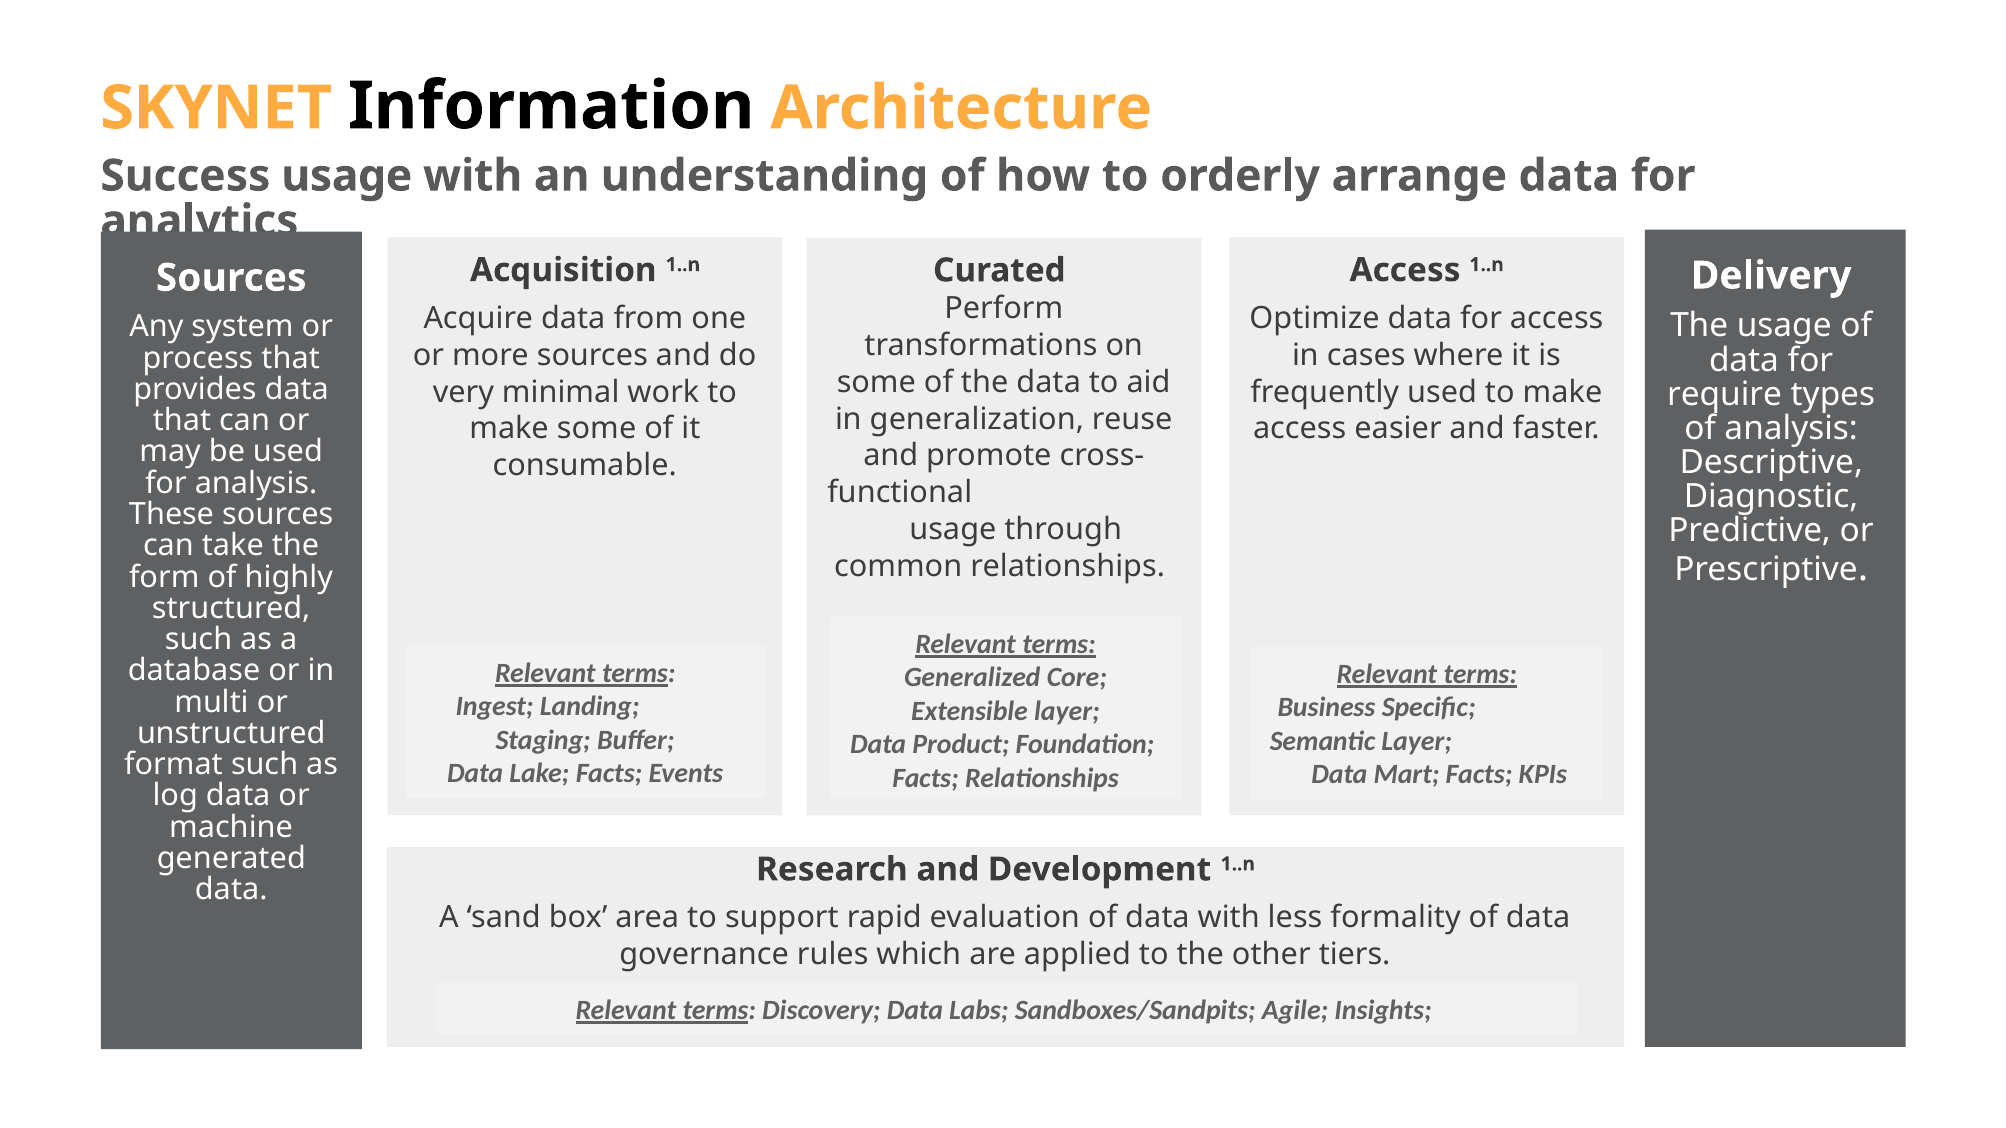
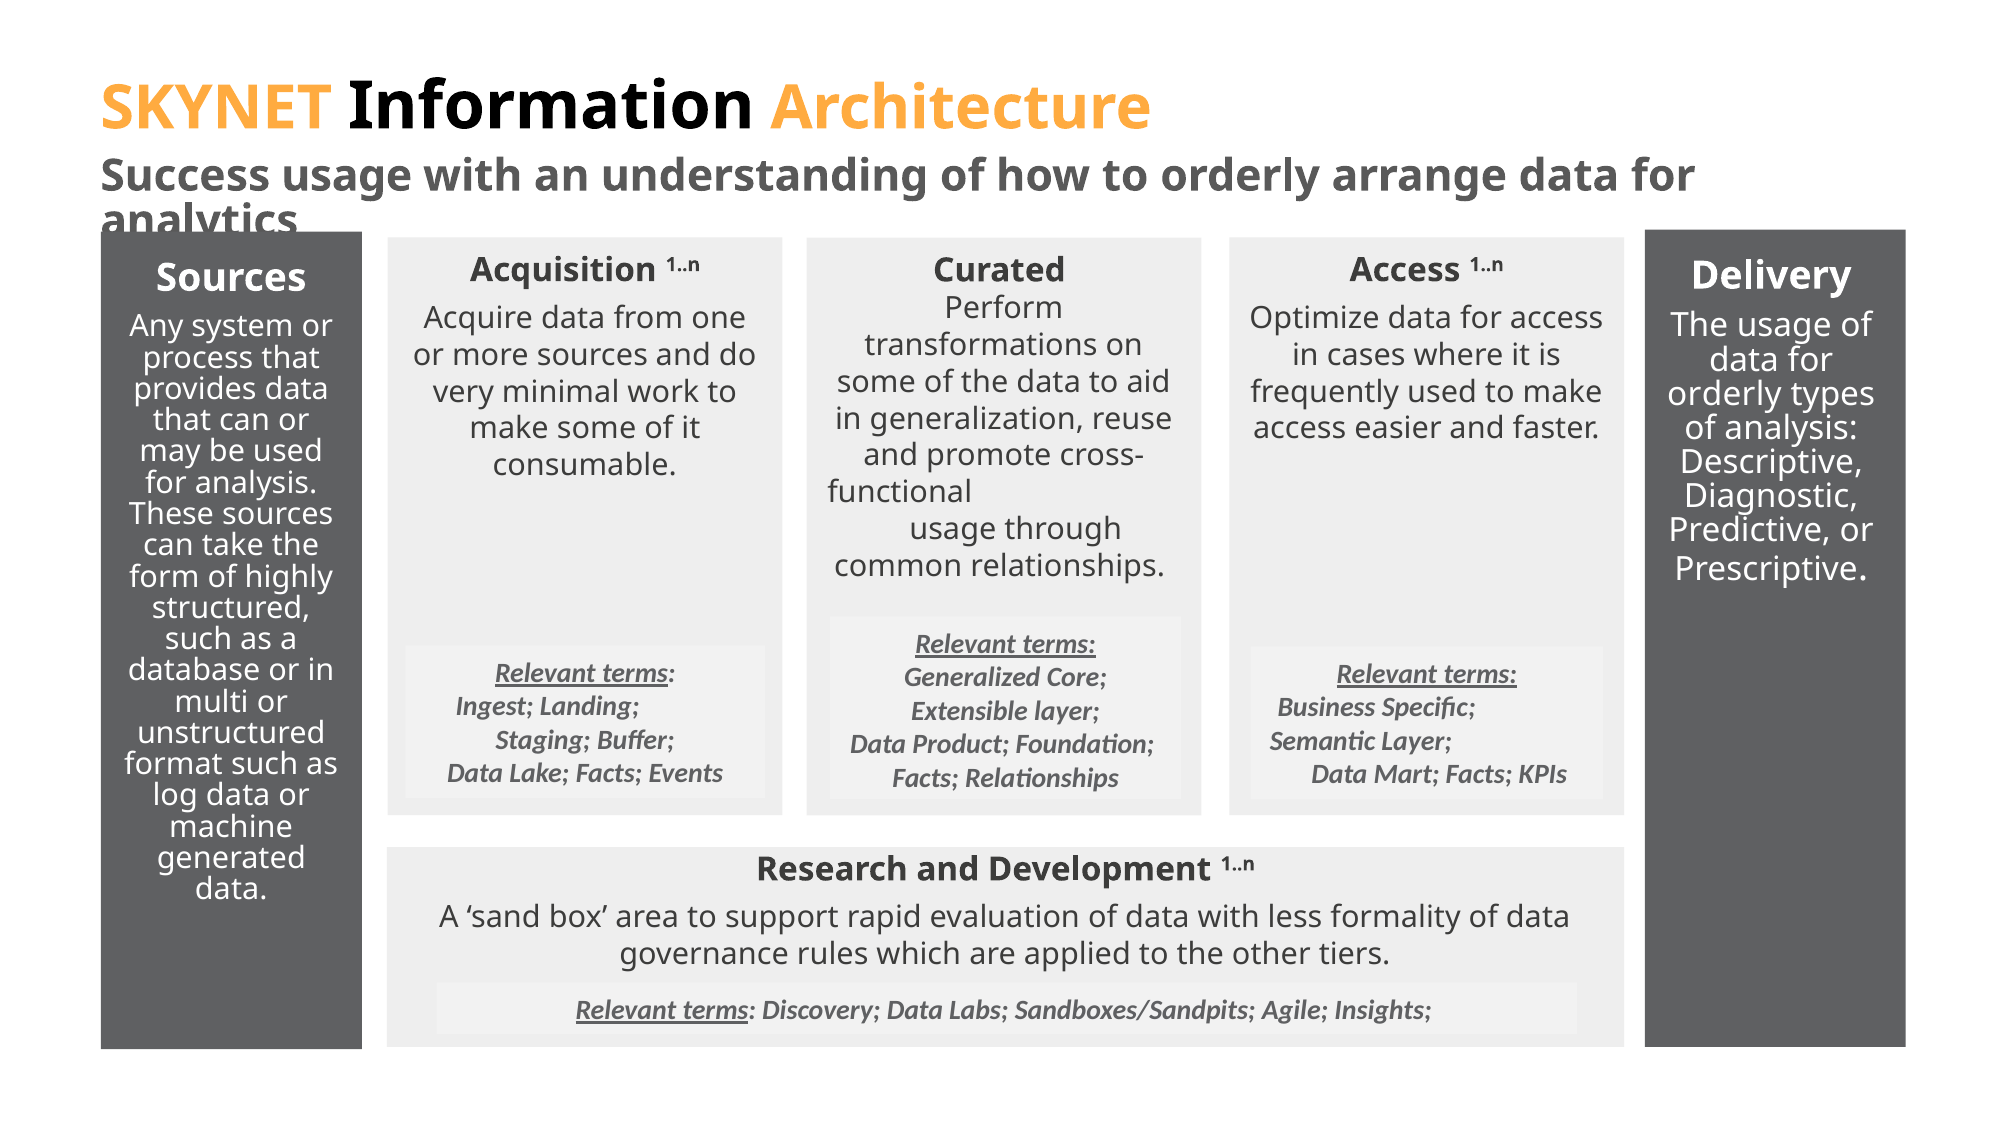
require at (1725, 394): require -> orderly
